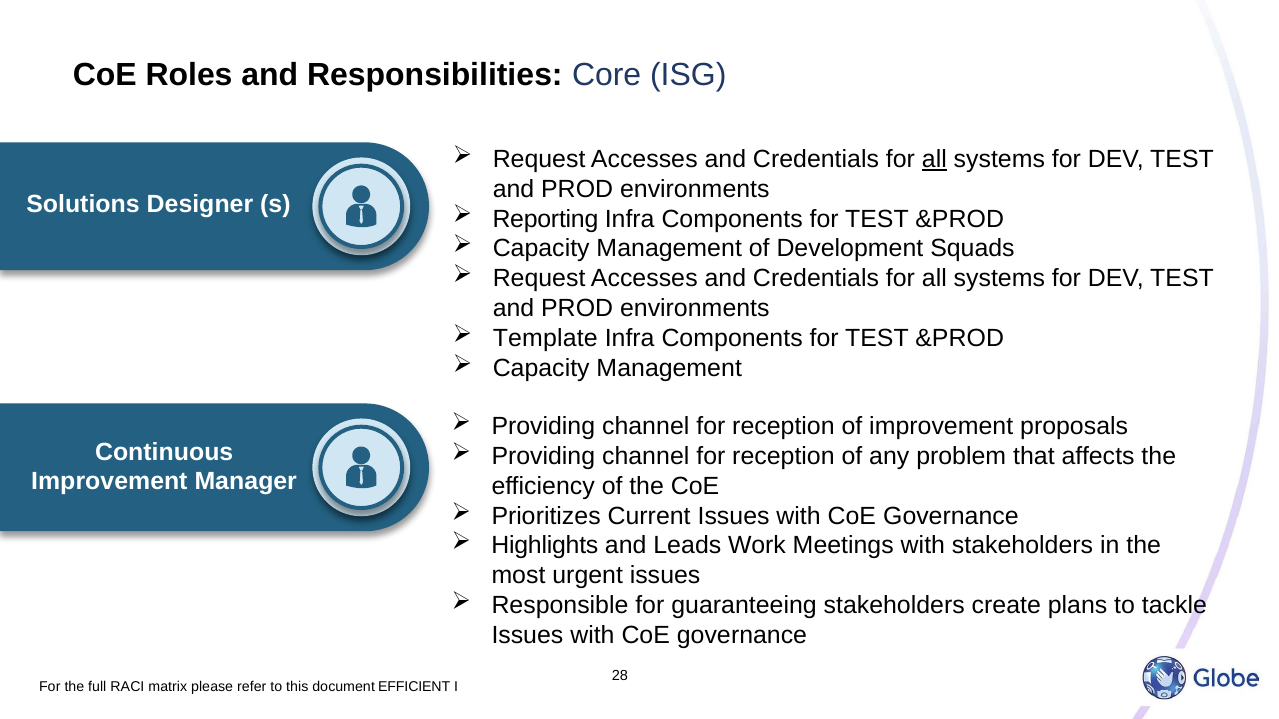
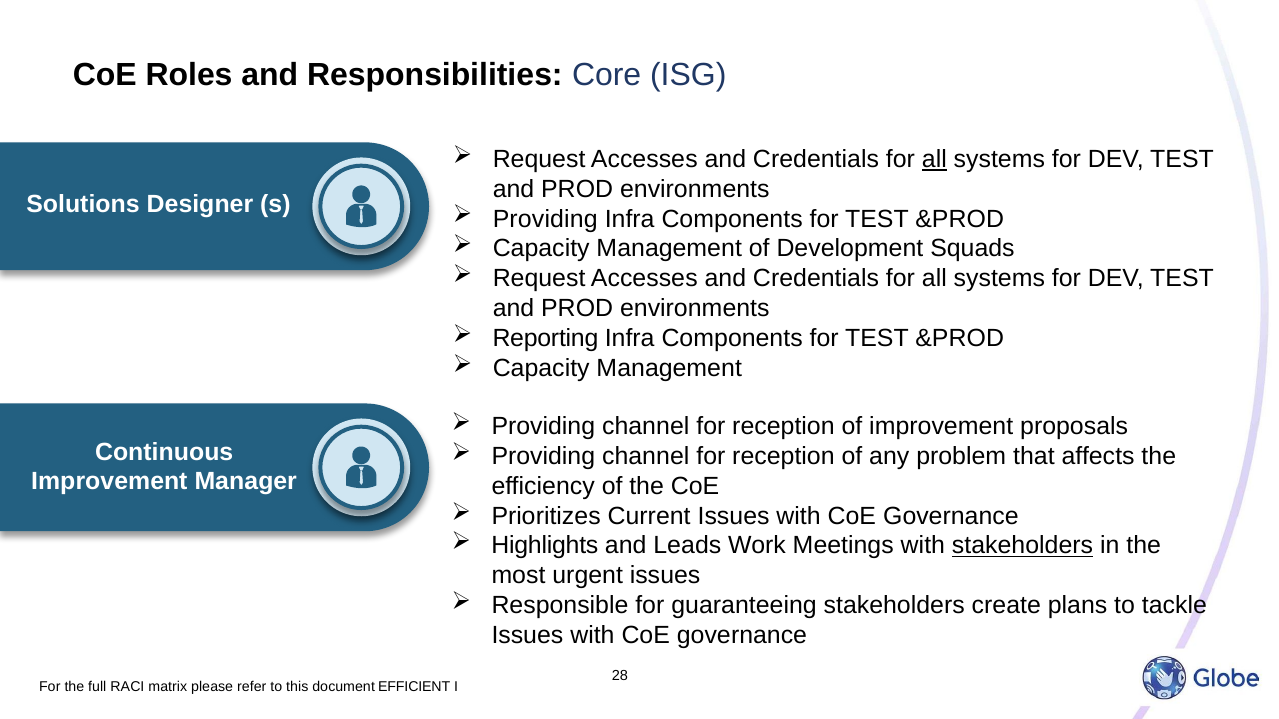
Reporting at (545, 219): Reporting -> Providing
Template: Template -> Reporting
stakeholders at (1023, 546) underline: none -> present
